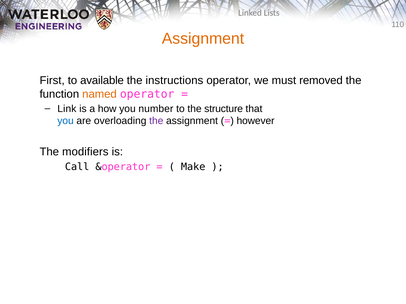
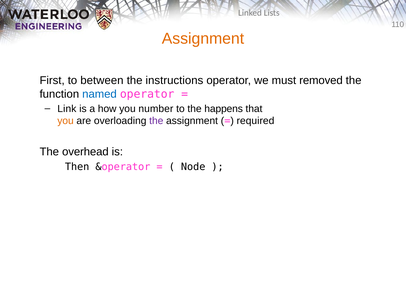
available: available -> between
named colour: orange -> blue
structure: structure -> happens
you at (66, 121) colour: blue -> orange
however: however -> required
modifiers: modifiers -> overhead
Call: Call -> Then
Make: Make -> Node
